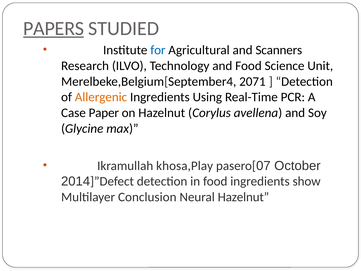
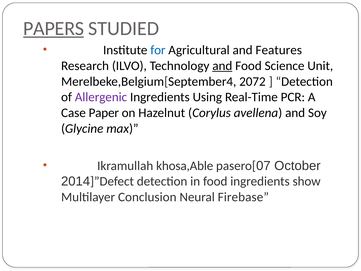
Scanners: Scanners -> Features
and at (222, 66) underline: none -> present
2071: 2071 -> 2072
Allergenic colour: orange -> purple
khosa,Play: khosa,Play -> khosa,Able
Neural Hazelnut: Hazelnut -> Firebase
